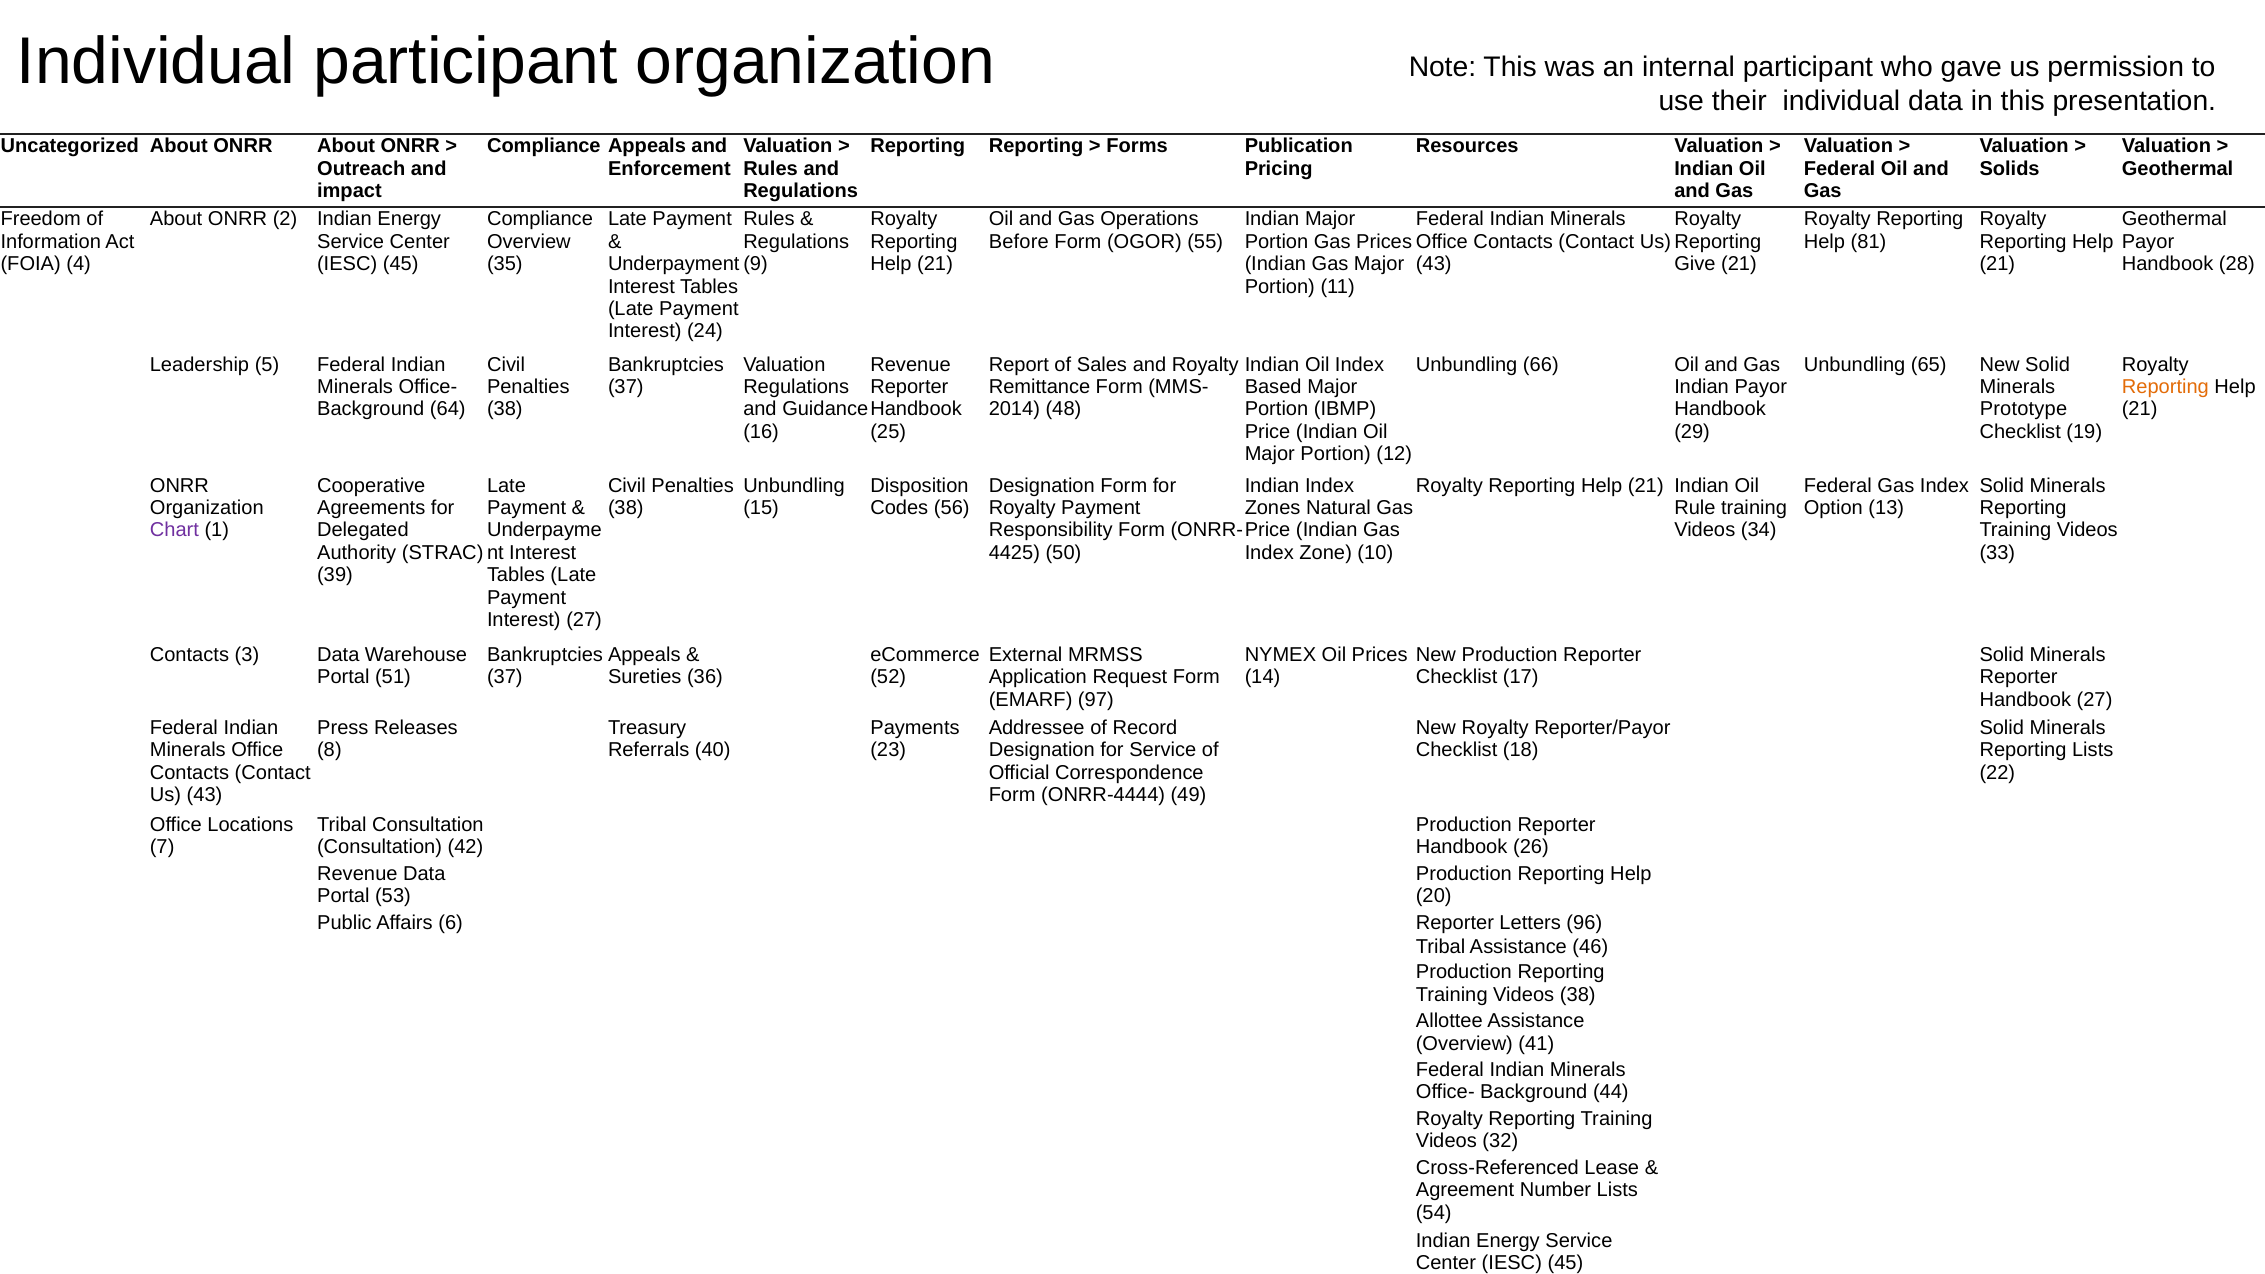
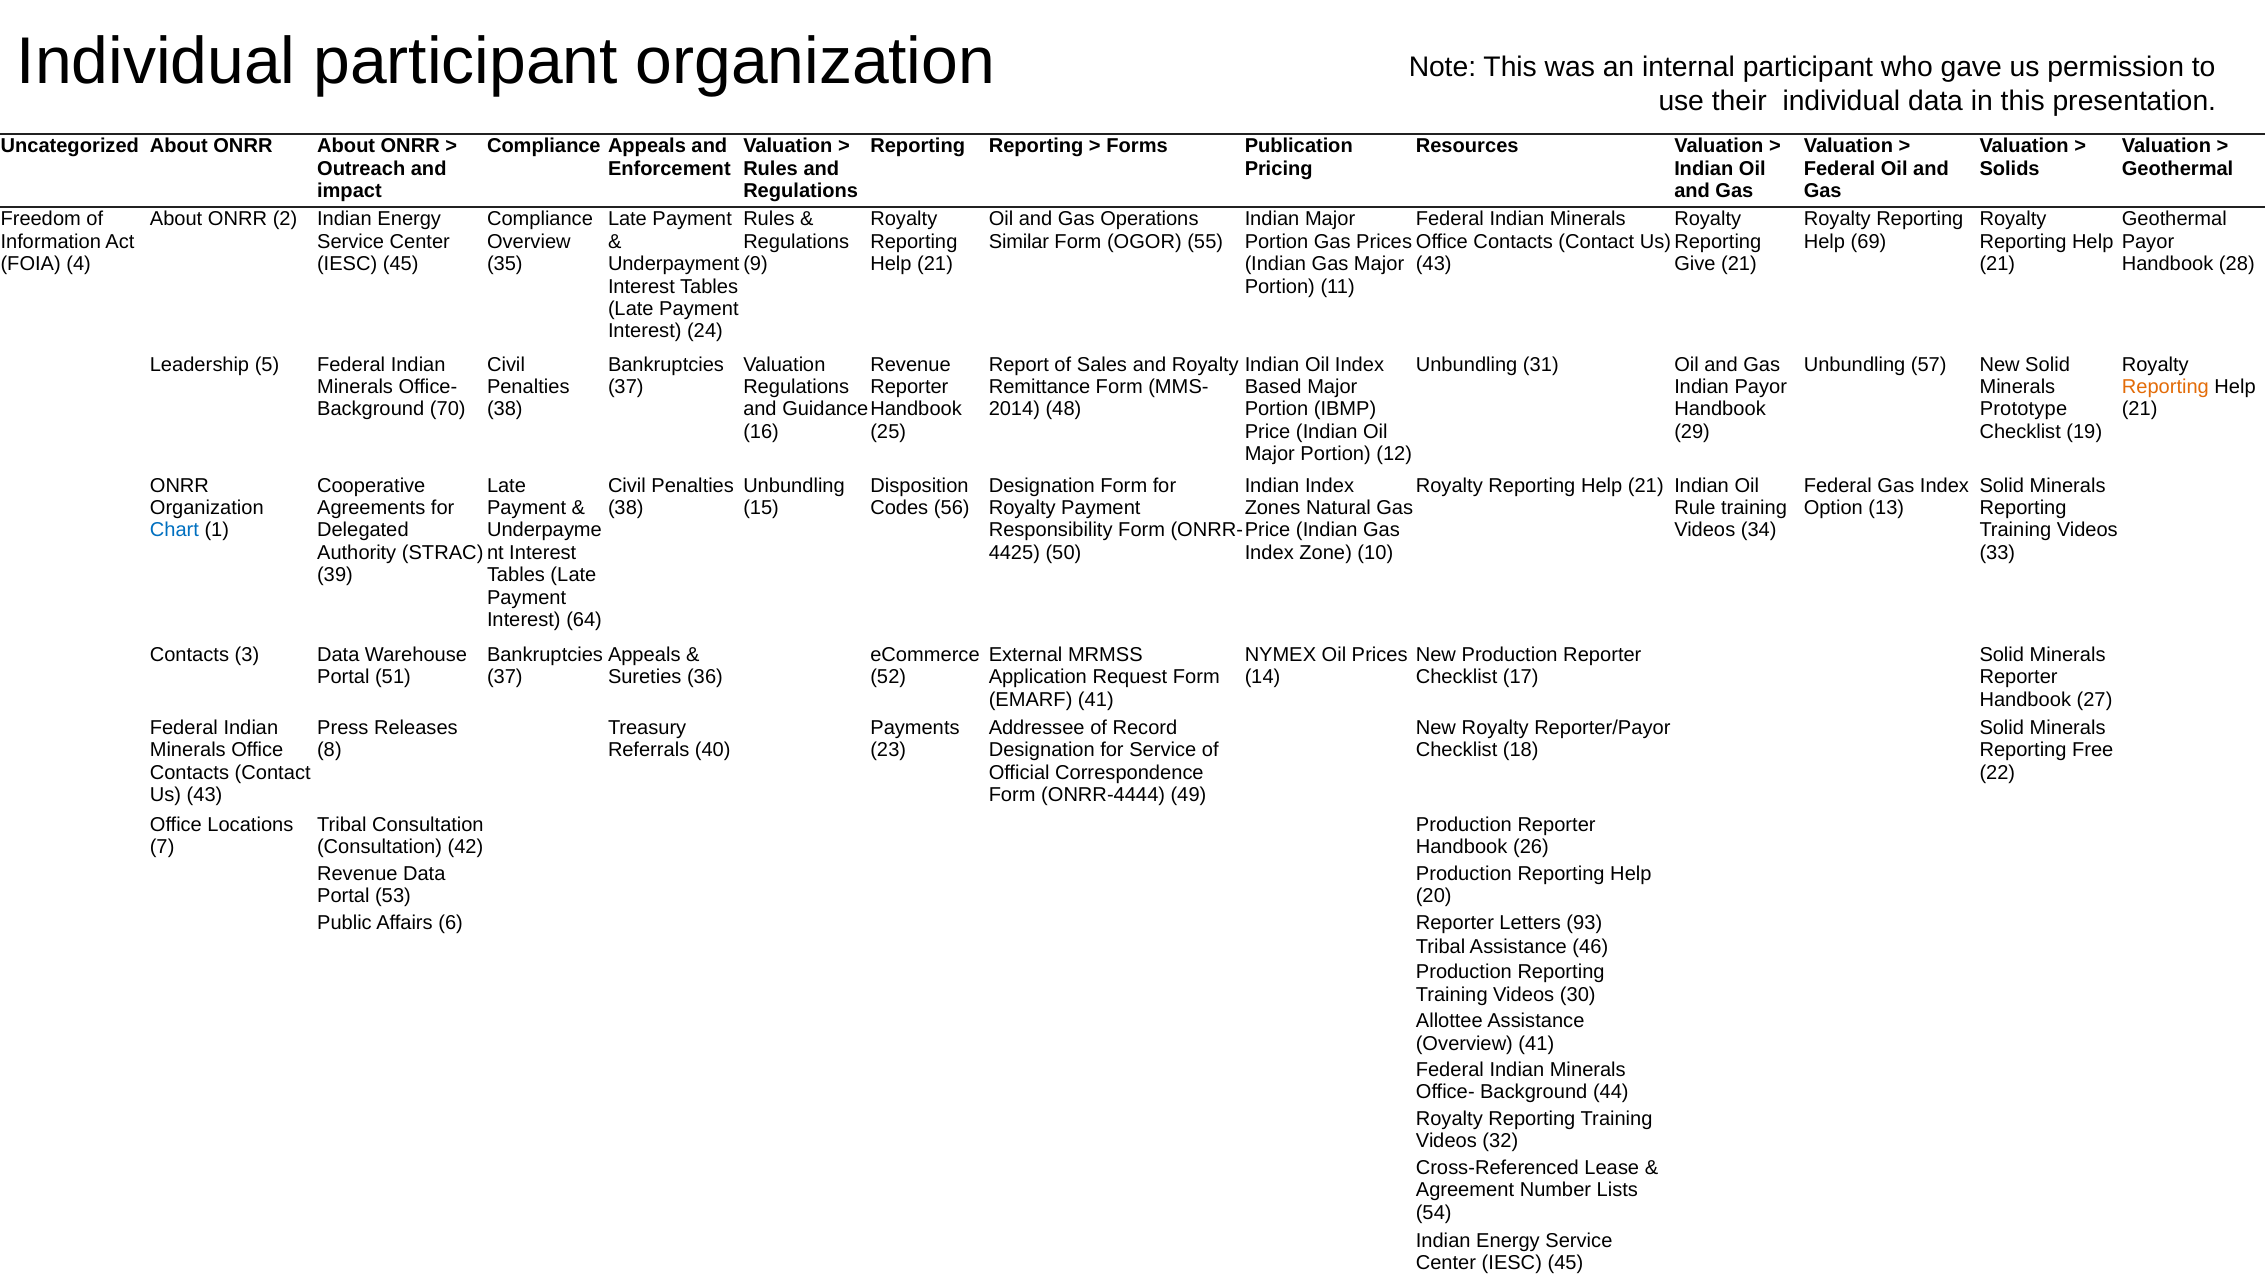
Before: Before -> Similar
81: 81 -> 69
66: 66 -> 31
65: 65 -> 57
64: 64 -> 70
Chart colour: purple -> blue
Interest 27: 27 -> 64
EMARF 97: 97 -> 41
Reporting Lists: Lists -> Free
96: 96 -> 93
Videos 38: 38 -> 30
